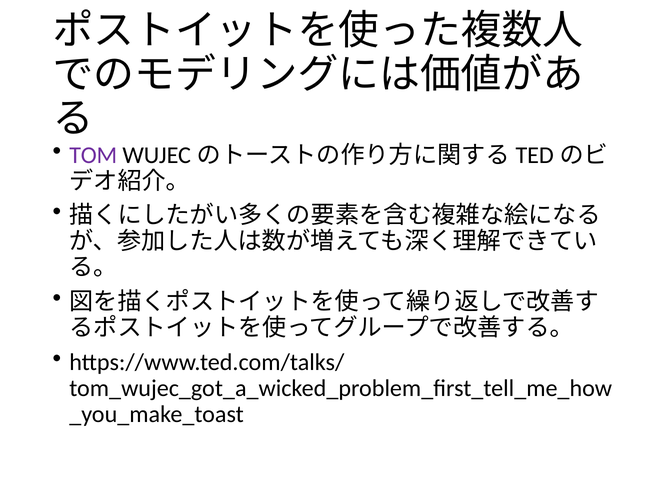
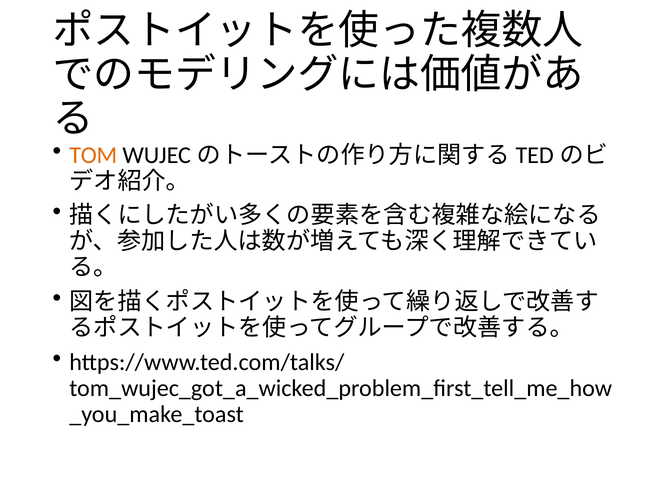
TOM colour: purple -> orange
